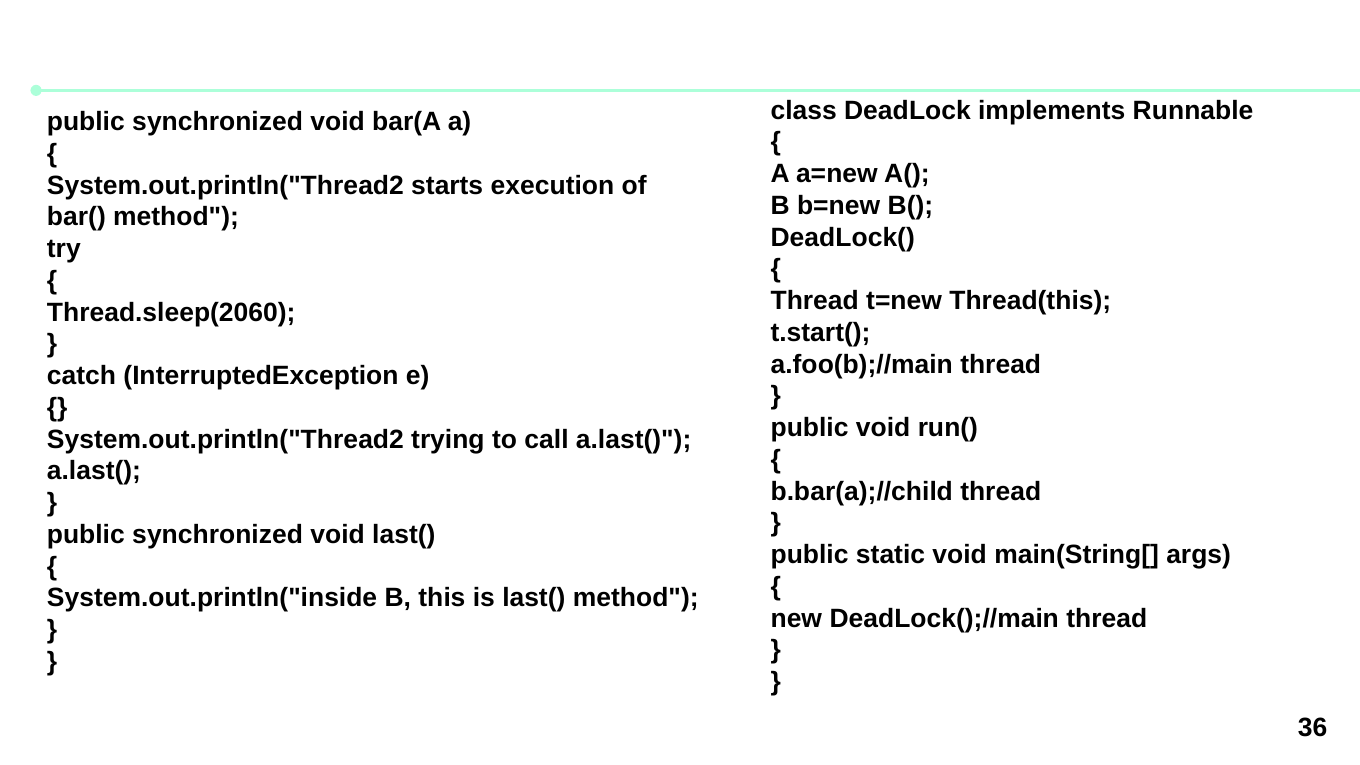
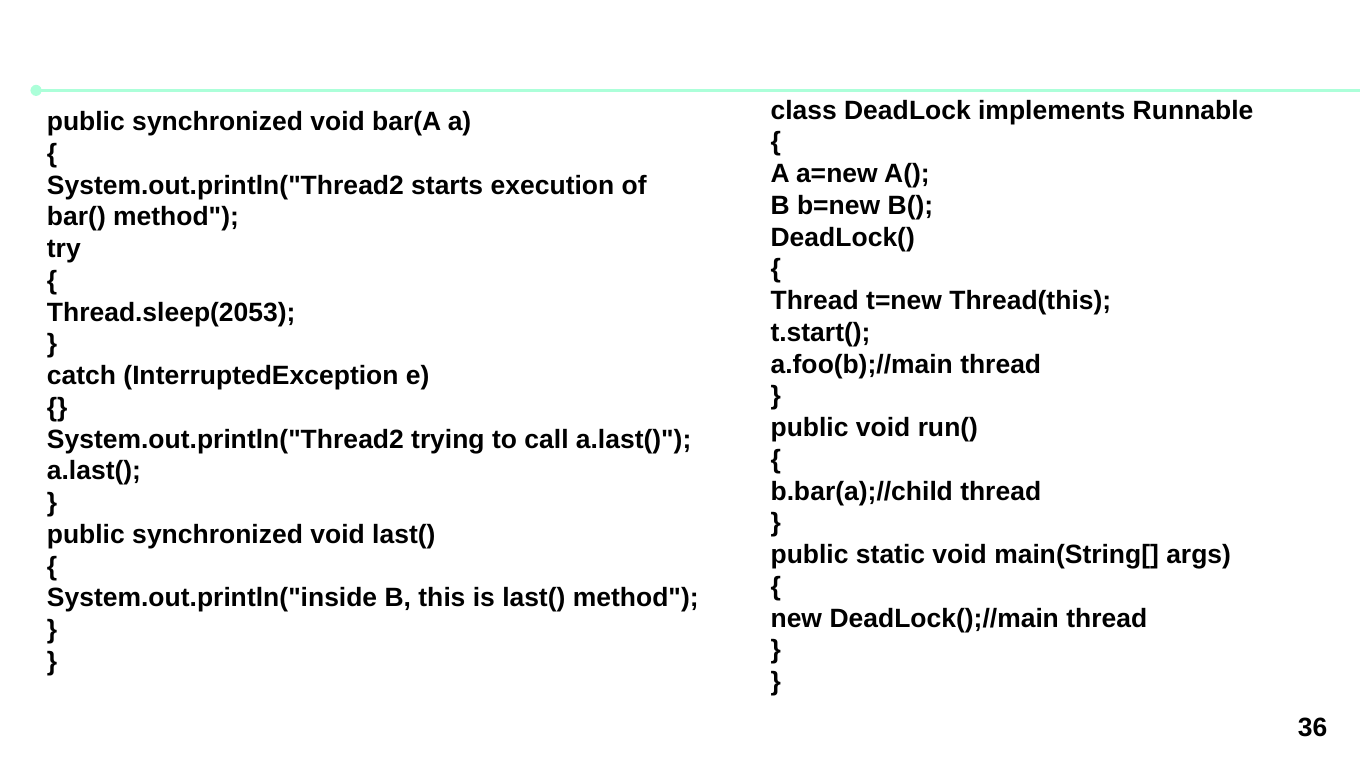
Thread.sleep(2060: Thread.sleep(2060 -> Thread.sleep(2053
